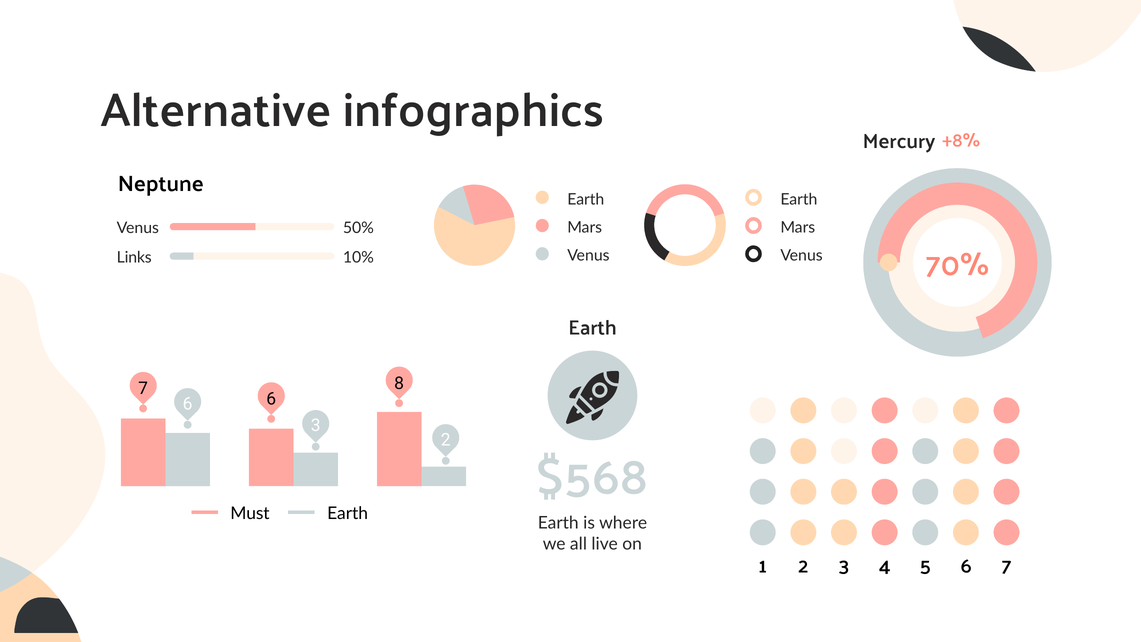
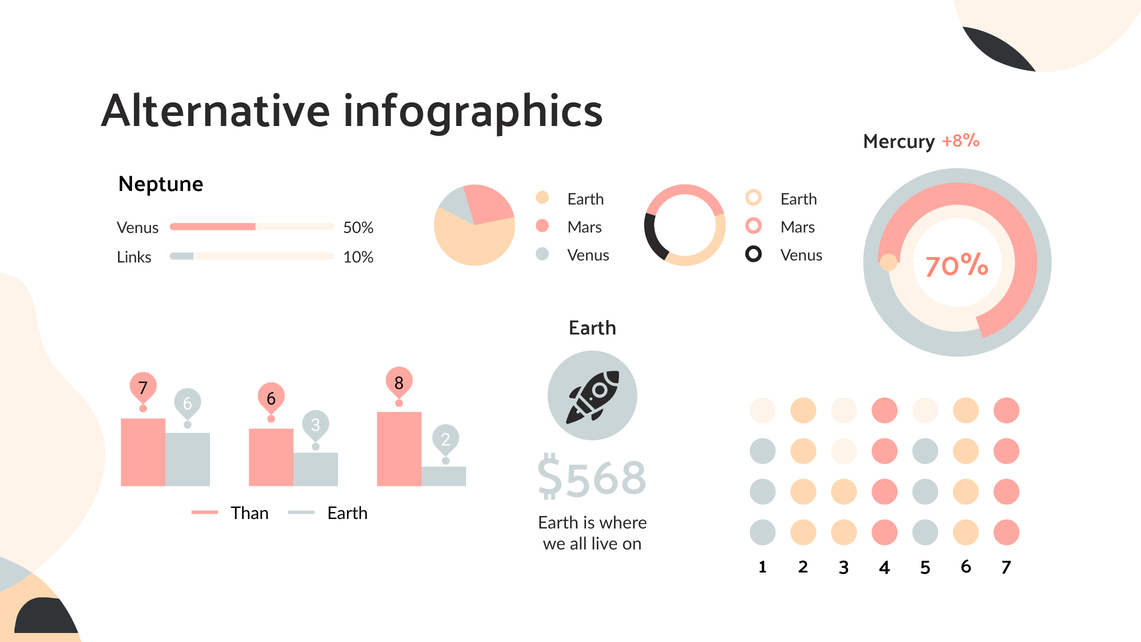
Must: Must -> Than
